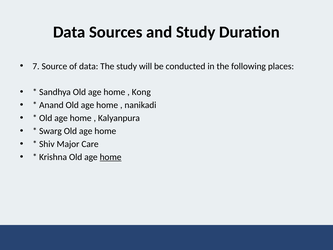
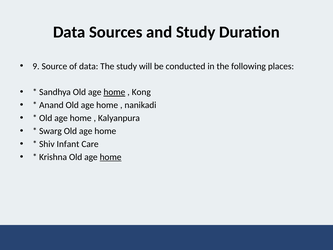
7: 7 -> 9
home at (114, 92) underline: none -> present
Major: Major -> Infant
